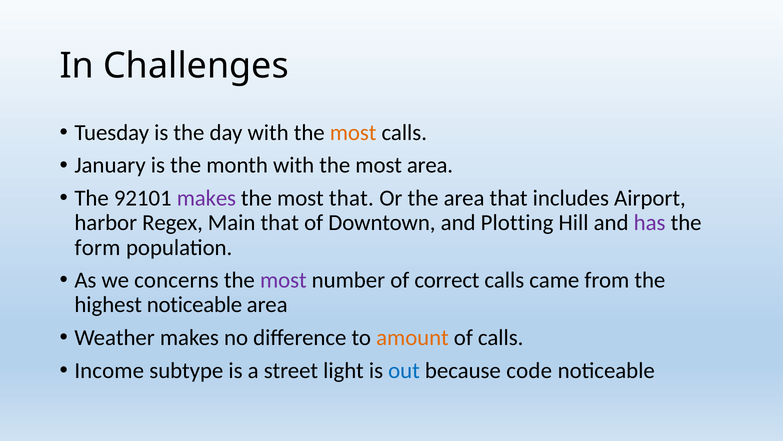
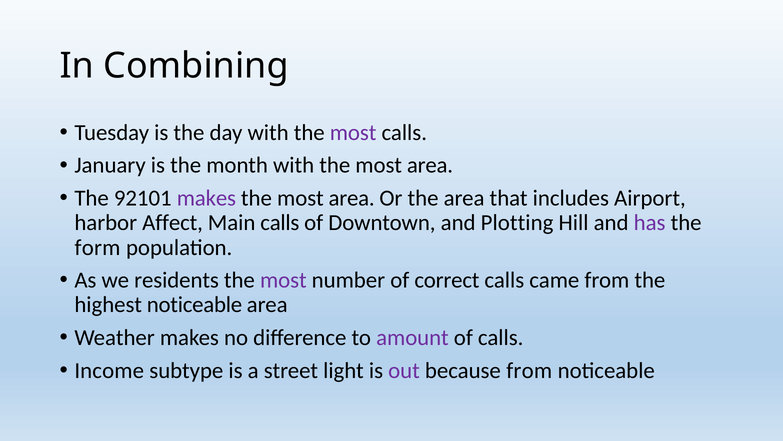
Challenges: Challenges -> Combining
most at (353, 132) colour: orange -> purple
that at (351, 198): that -> area
Regex: Regex -> Affect
Main that: that -> calls
concerns: concerns -> residents
amount colour: orange -> purple
out colour: blue -> purple
because code: code -> from
